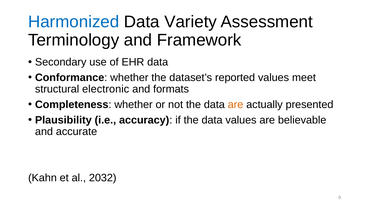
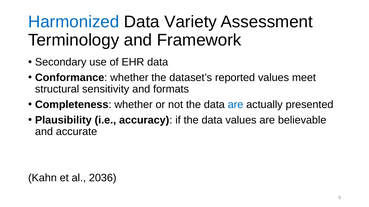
electronic: electronic -> sensitivity
are at (236, 105) colour: orange -> blue
2032: 2032 -> 2036
